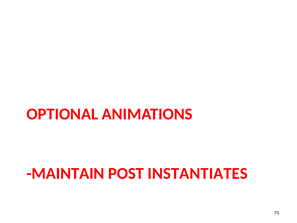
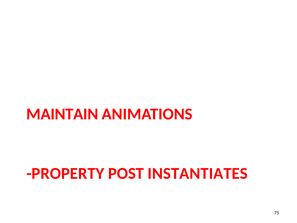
OPTIONAL: OPTIONAL -> MAINTAIN
MAINTAIN: MAINTAIN -> PROPERTY
